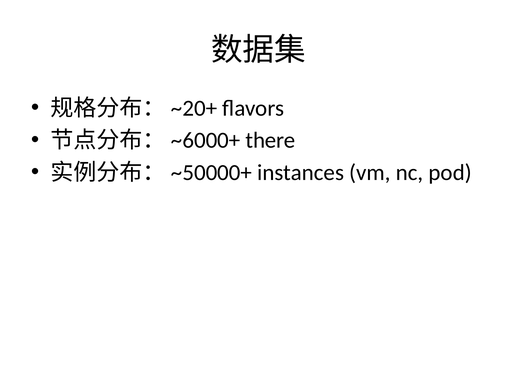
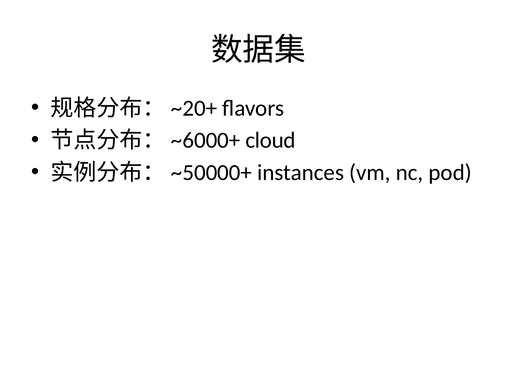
there: there -> cloud
